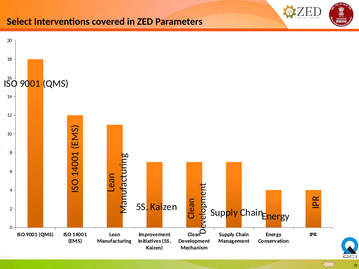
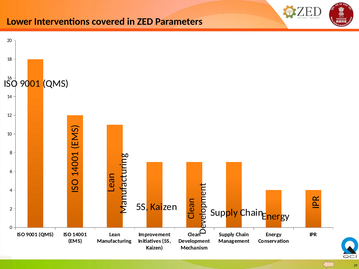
Select: Select -> Lower
